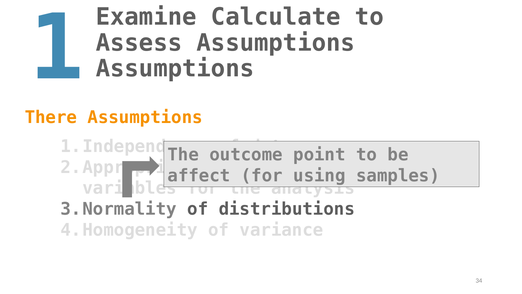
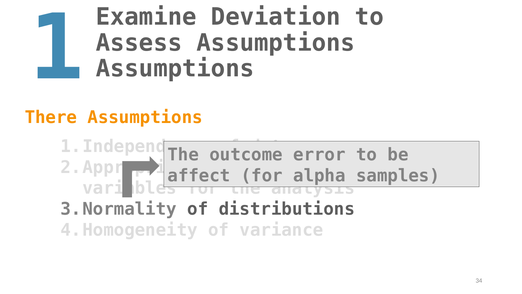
Calculate: Calculate -> Deviation
point: point -> error
using: using -> alpha
